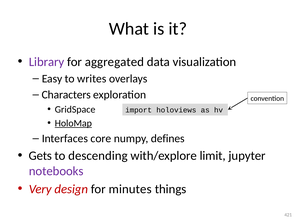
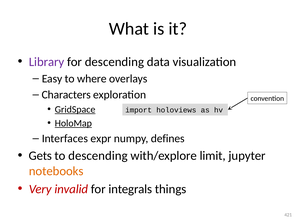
for aggregated: aggregated -> descending
writes: writes -> where
GridSpace underline: none -> present
core: core -> expr
notebooks colour: purple -> orange
design: design -> invalid
minutes: minutes -> integrals
